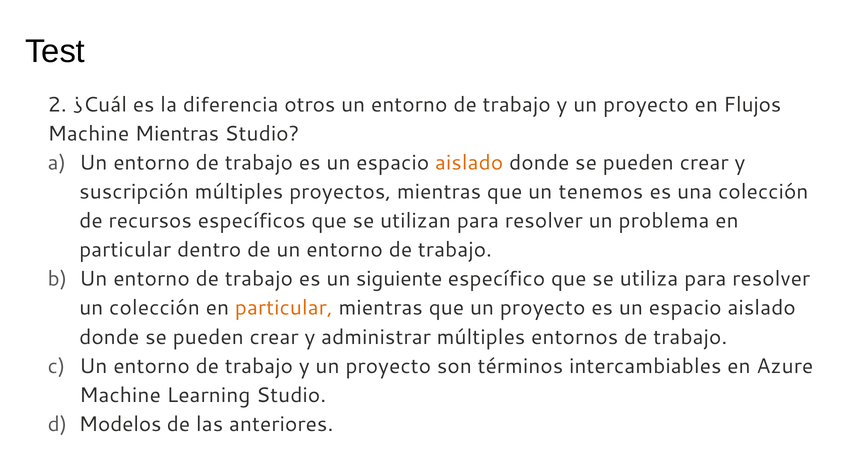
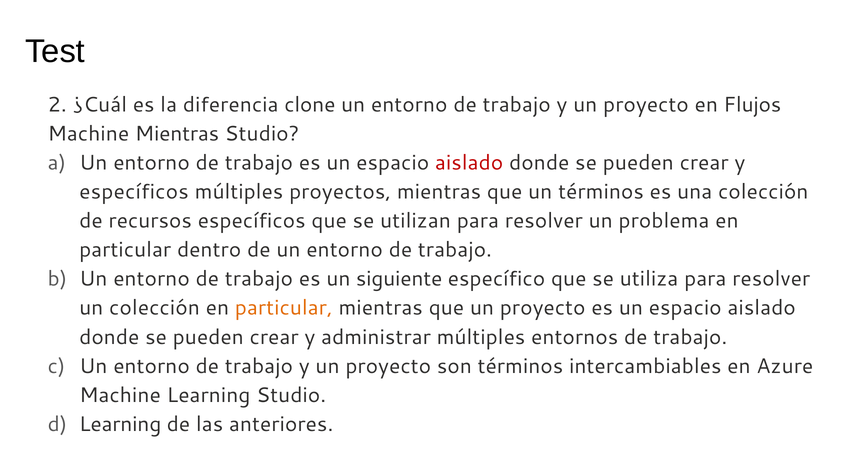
otros: otros -> clone
aislado at (469, 163) colour: orange -> red
suscripción at (134, 192): suscripción -> específicos
un tenemos: tenemos -> términos
Modelos at (120, 424): Modelos -> Learning
